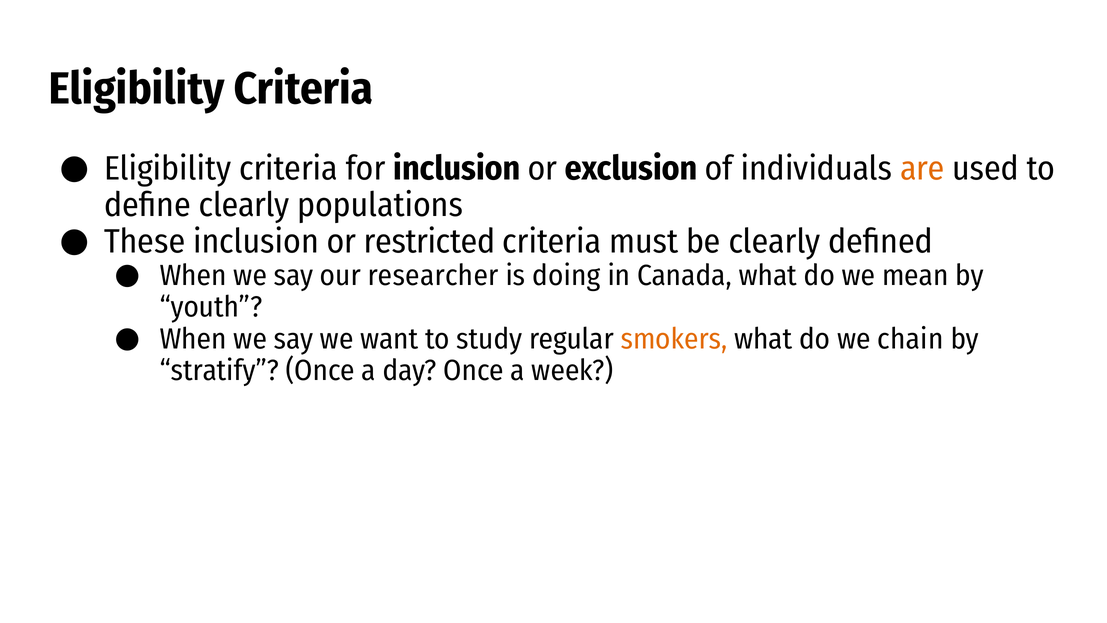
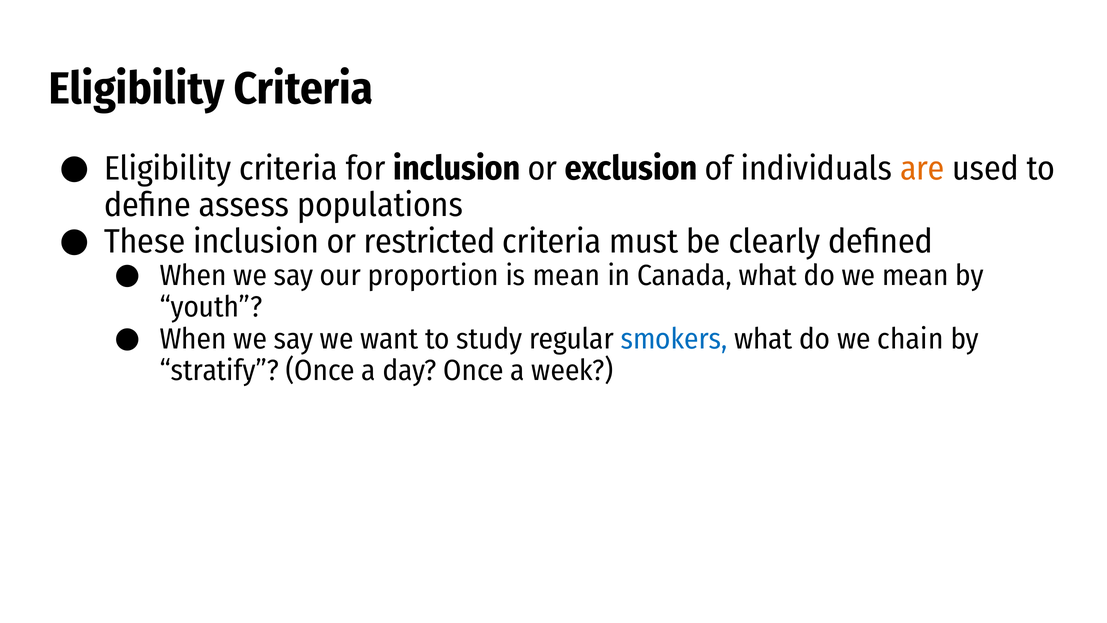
define clearly: clearly -> assess
researcher: researcher -> proportion
is doing: doing -> mean
smokers colour: orange -> blue
